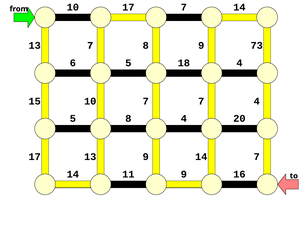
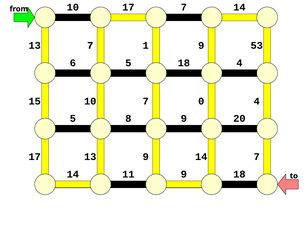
8 at (146, 45): 8 -> 1
73: 73 -> 53
7 at (201, 101): 7 -> 0
8 4: 4 -> 9
9 16: 16 -> 18
